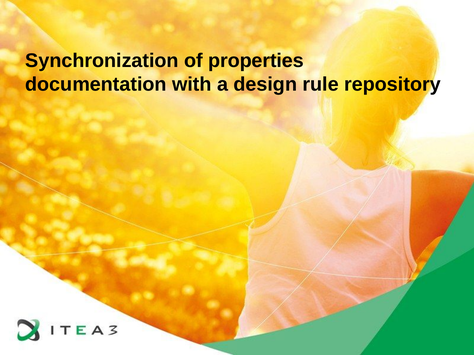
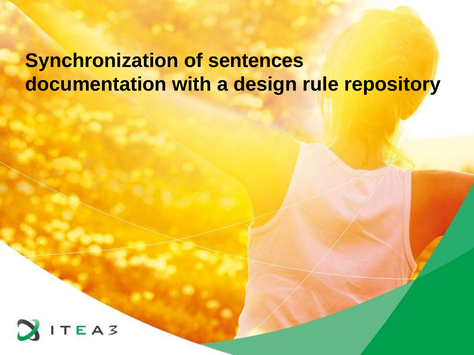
properties: properties -> sentences
